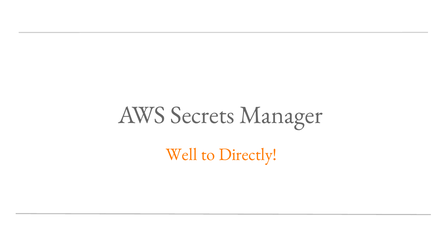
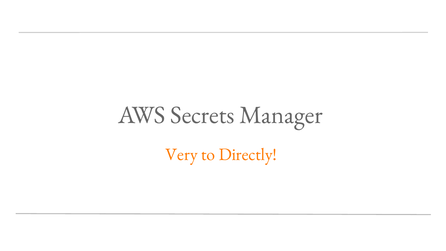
Well: Well -> Very
